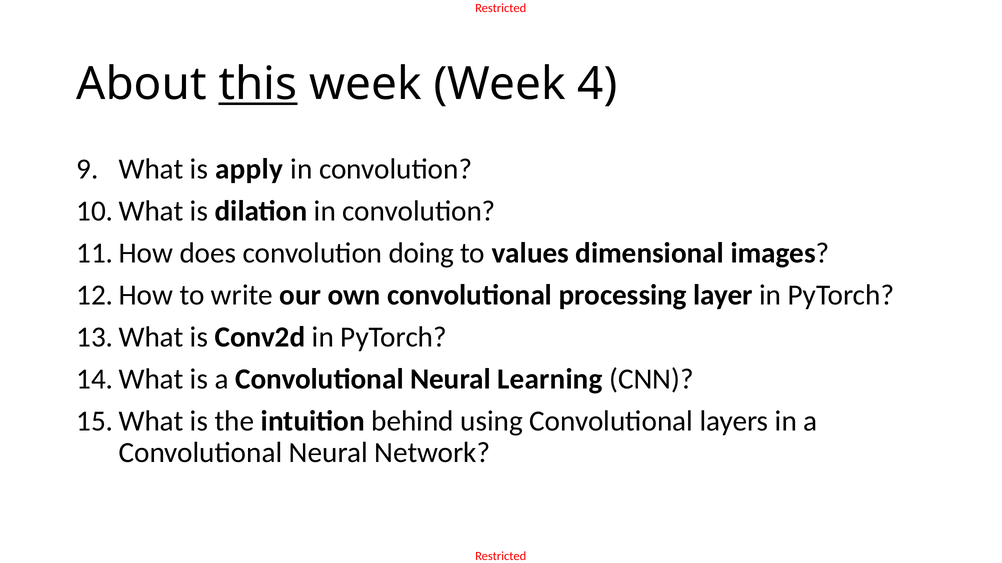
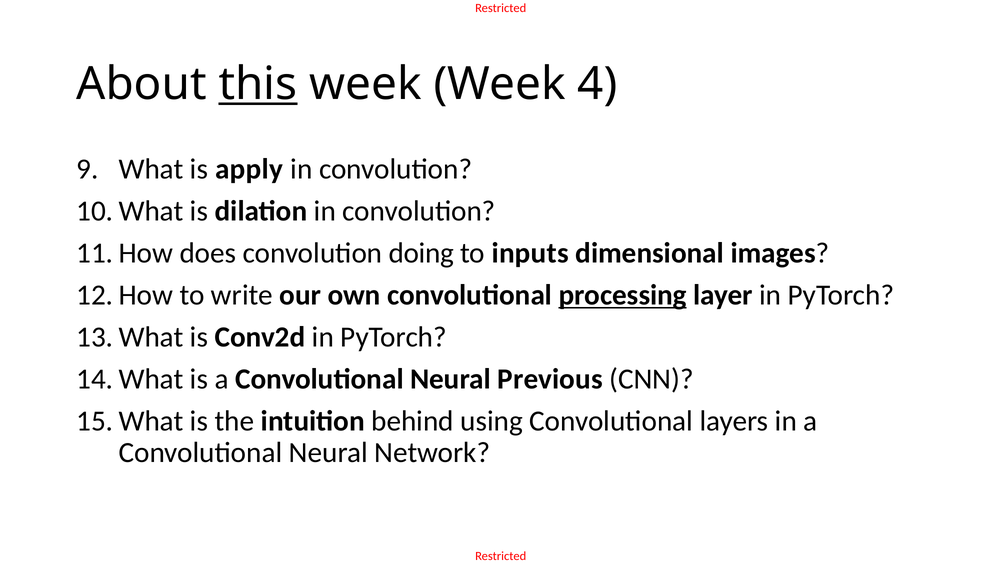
values: values -> inputs
processing underline: none -> present
Learning: Learning -> Previous
